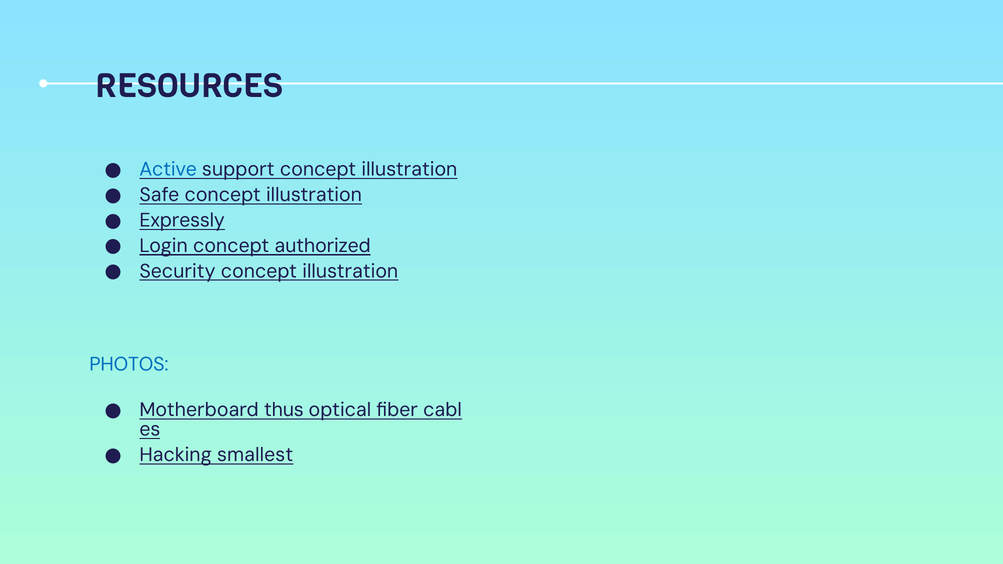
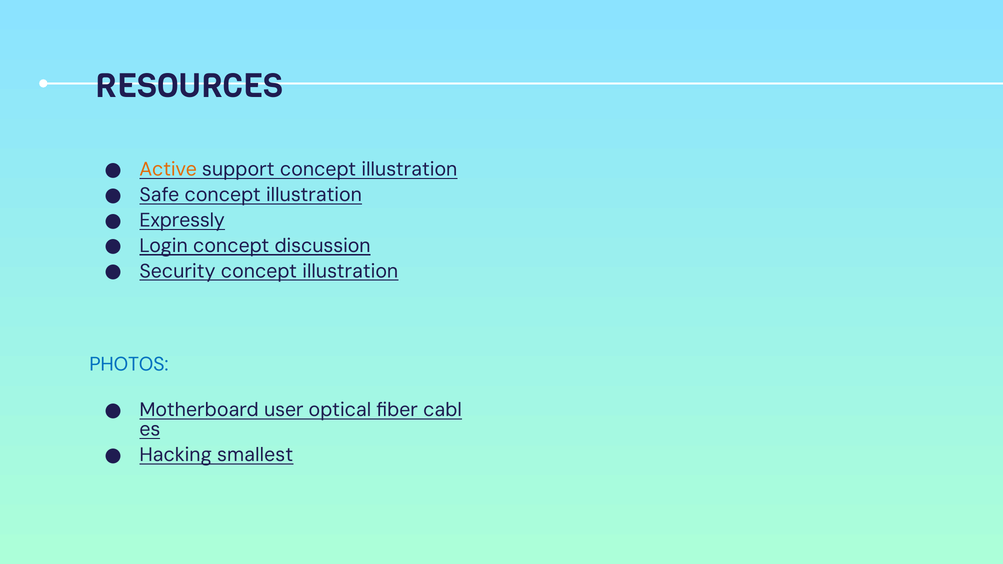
Active colour: blue -> orange
authorized: authorized -> discussion
thus: thus -> user
